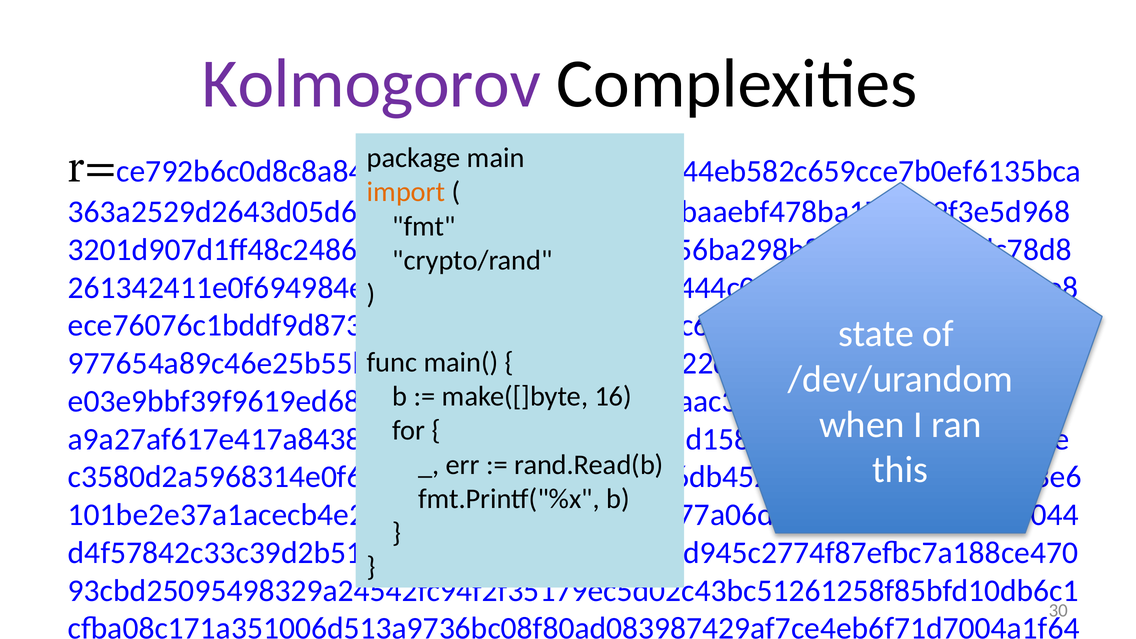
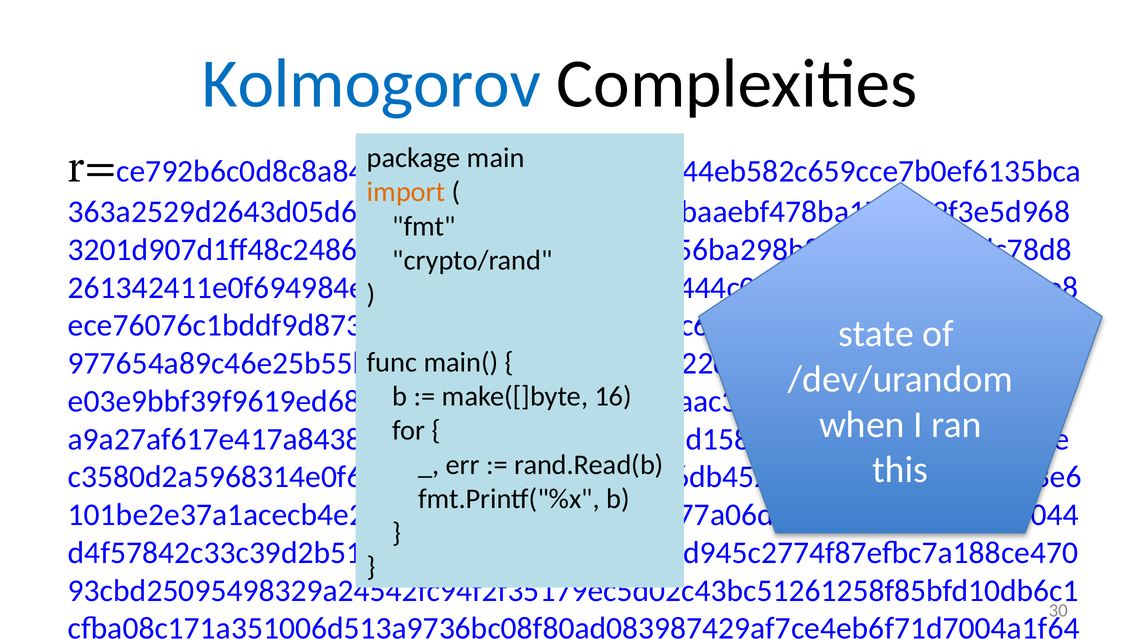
Kolmogorov colour: purple -> blue
